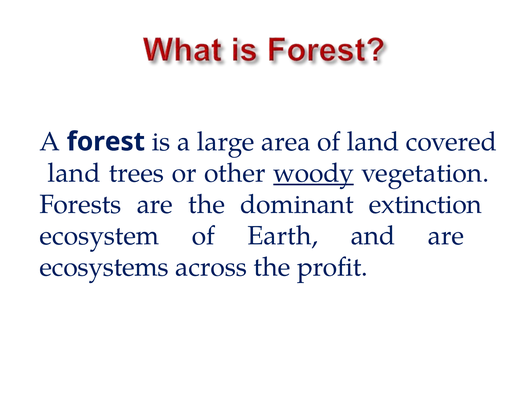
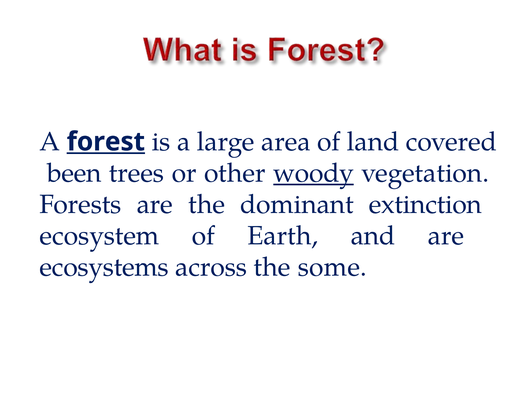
forest underline: none -> present
land at (74, 173): land -> been
profit: profit -> some
